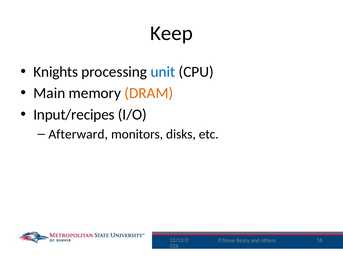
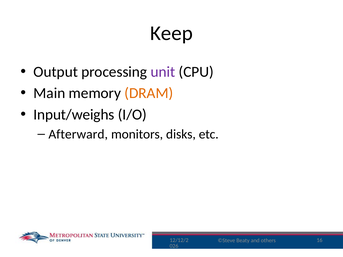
Knights: Knights -> Output
unit colour: blue -> purple
Input/recipes: Input/recipes -> Input/weighs
